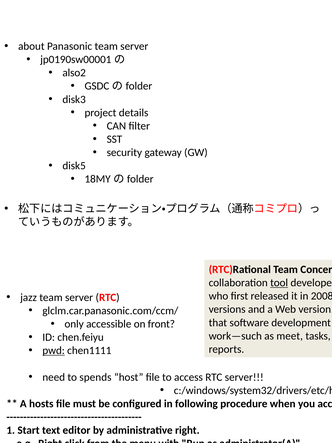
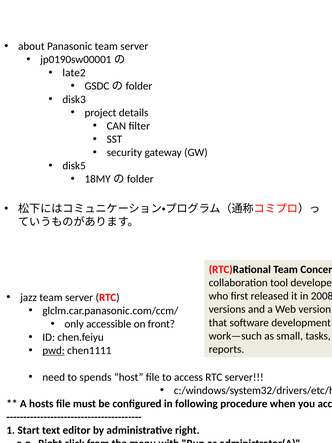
also2: also2 -> late2
tool underline: present -> none
meet: meet -> small
